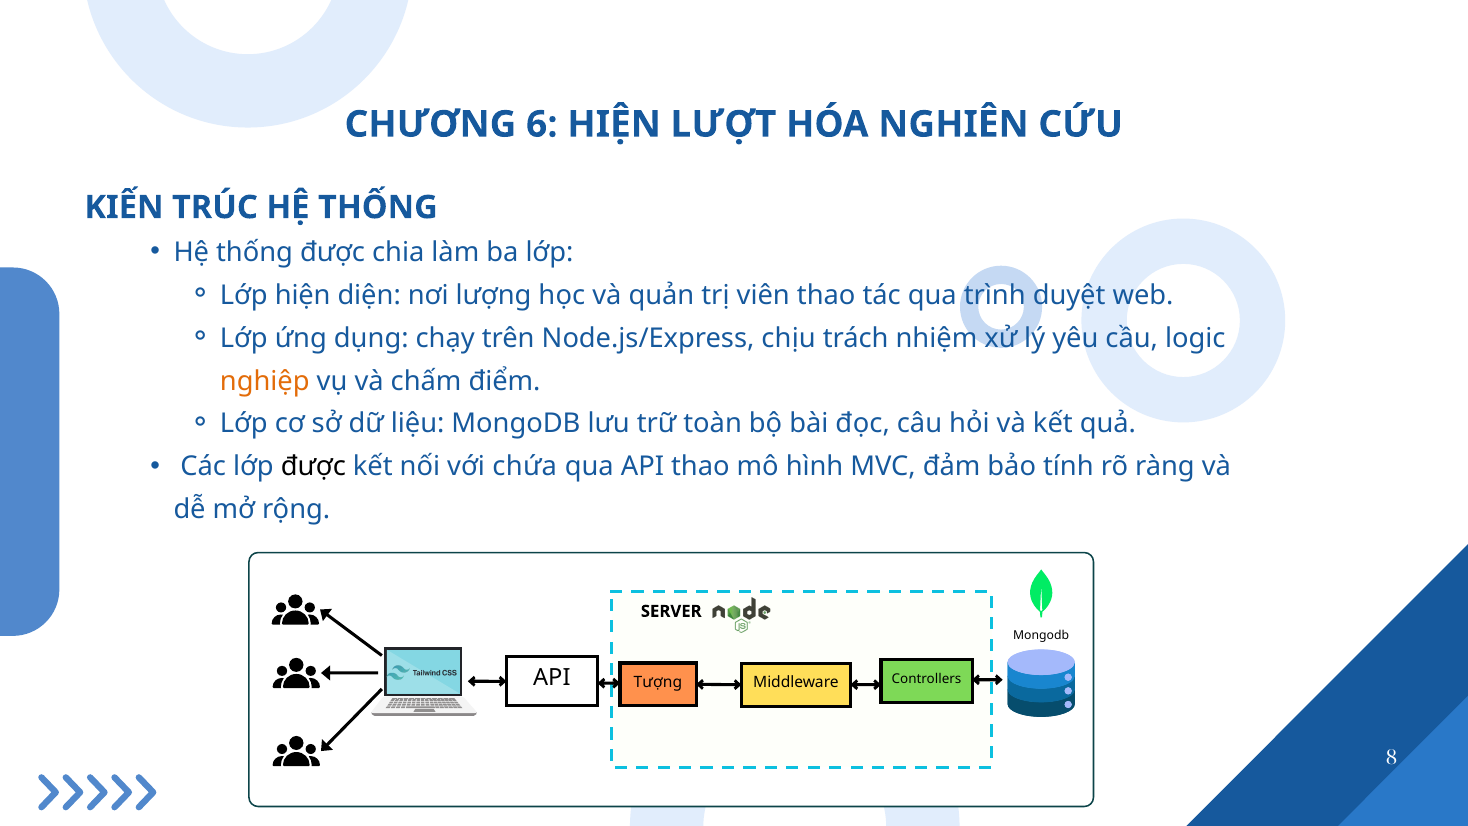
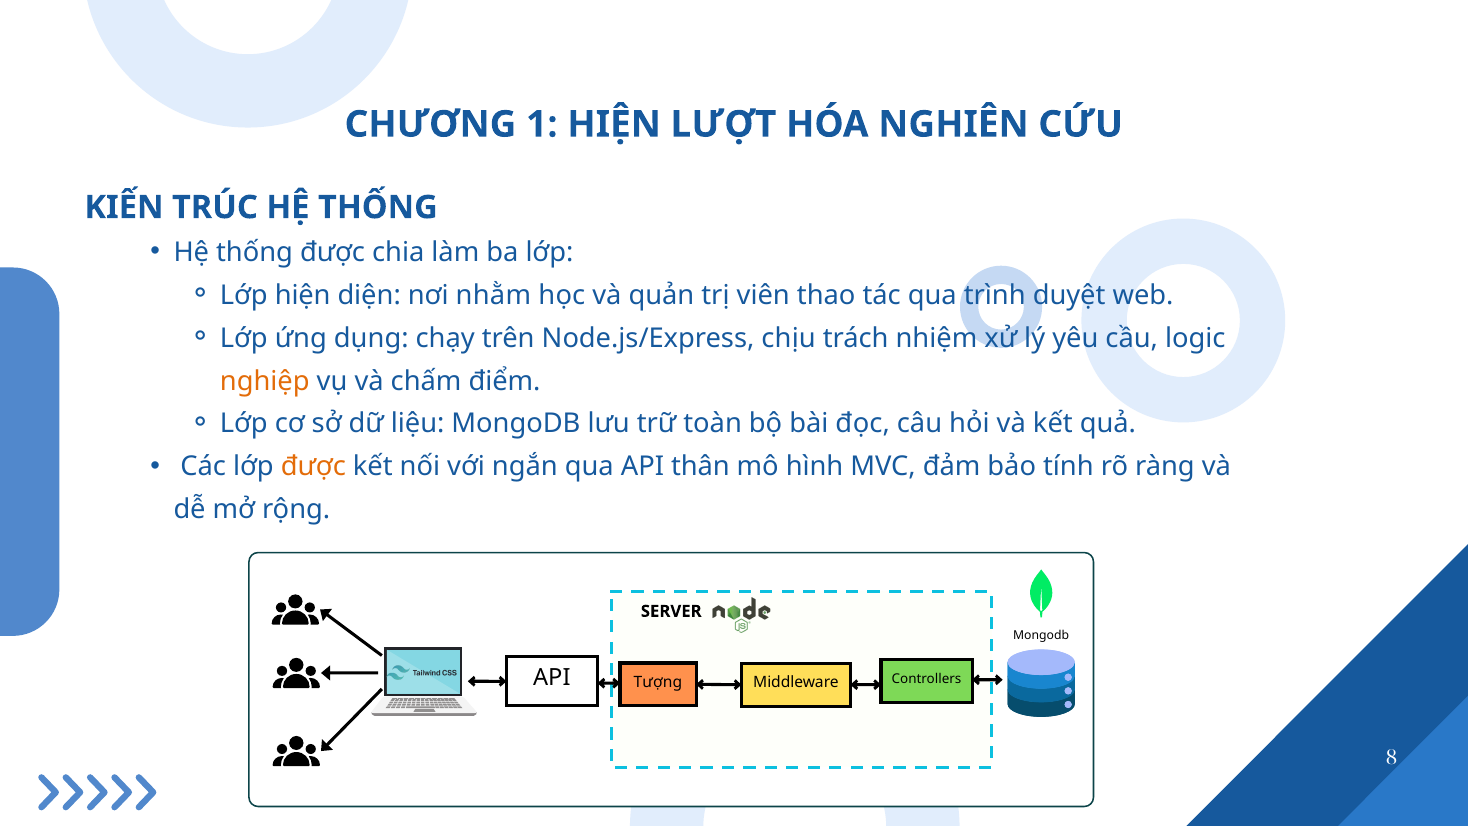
6: 6 -> 1
lượng: lượng -> nhằm
được at (313, 467) colour: black -> orange
chứa: chứa -> ngắn
API thao: thao -> thân
